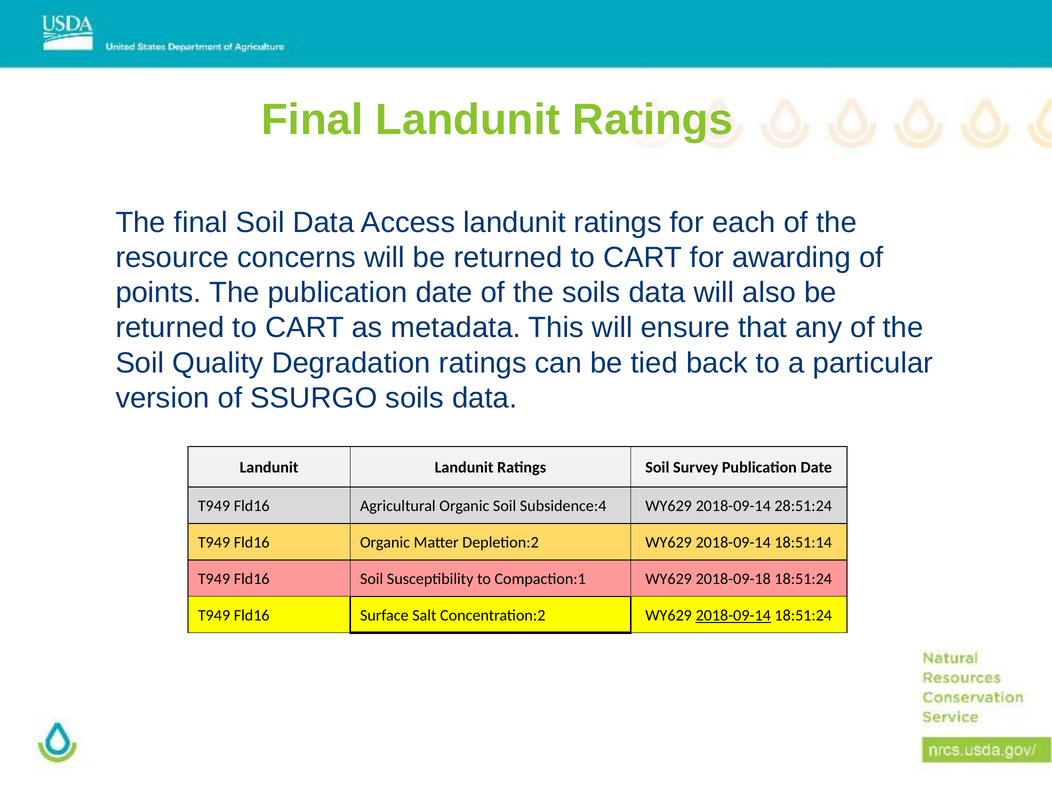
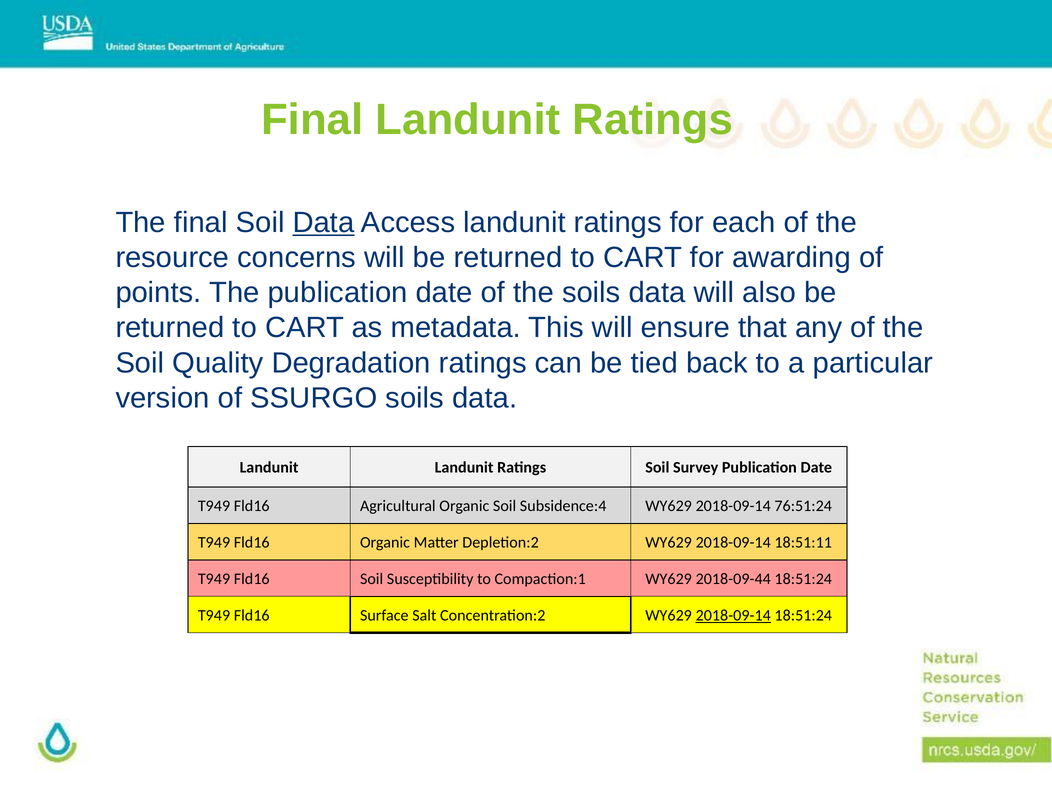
Data at (323, 223) underline: none -> present
28:51:24: 28:51:24 -> 76:51:24
18:51:14: 18:51:14 -> 18:51:11
2018-09-18: 2018-09-18 -> 2018-09-44
